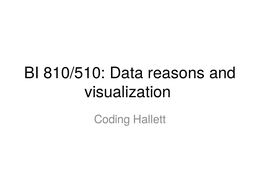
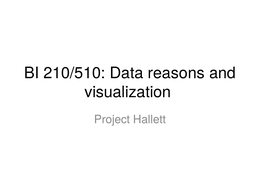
810/510: 810/510 -> 210/510
Coding: Coding -> Project
